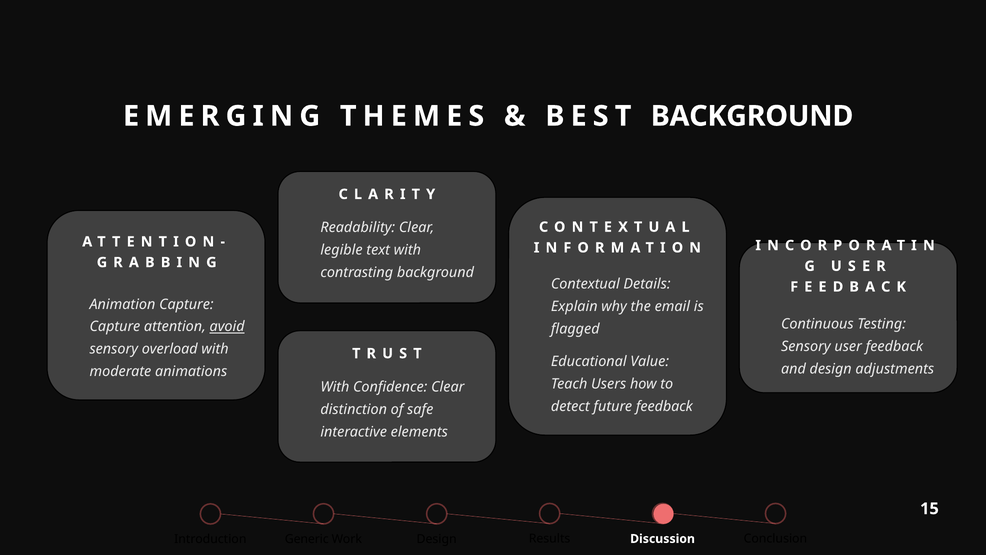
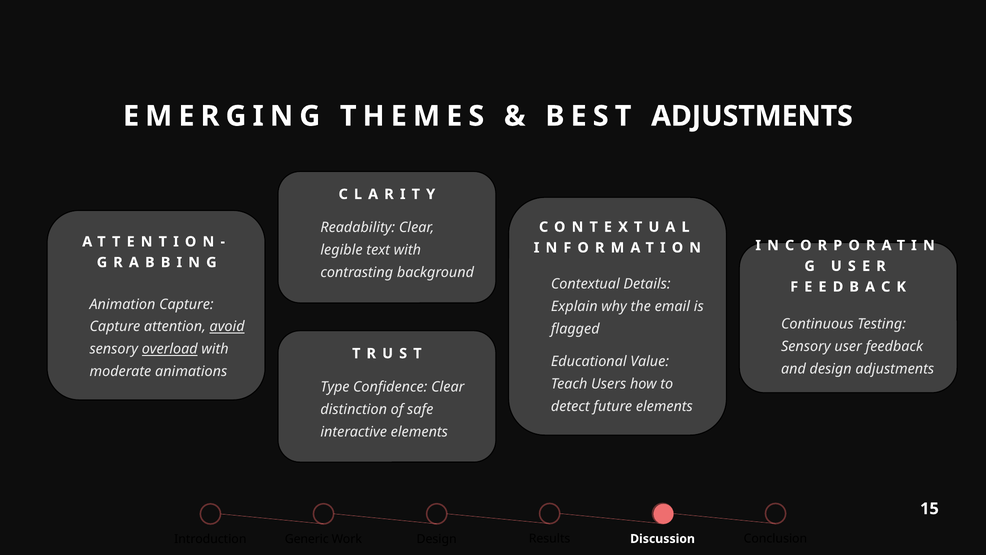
BEST BACKGROUND: BACKGROUND -> ADJUSTMENTS
overload underline: none -> present
With at (335, 387): With -> Type
future feedback: feedback -> elements
